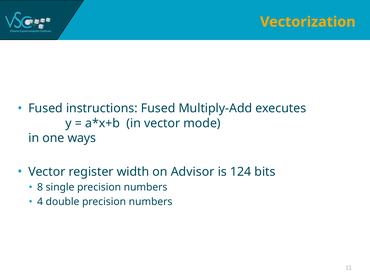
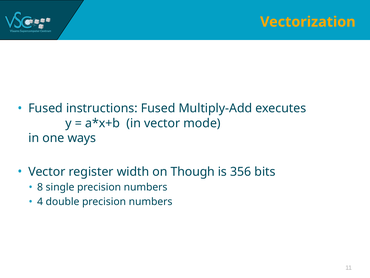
Advisor: Advisor -> Though
124: 124 -> 356
